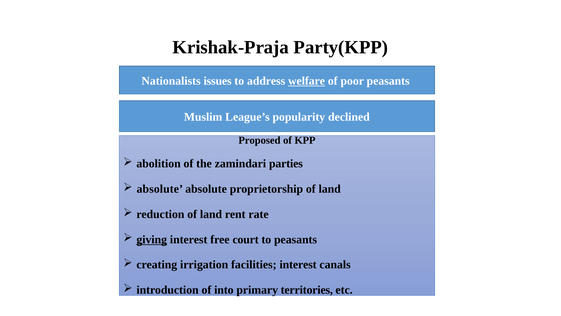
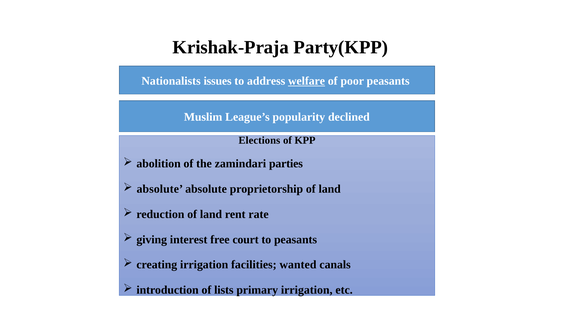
Proposed: Proposed -> Elections
giving underline: present -> none
facilities interest: interest -> wanted
into: into -> lists
primary territories: territories -> irrigation
